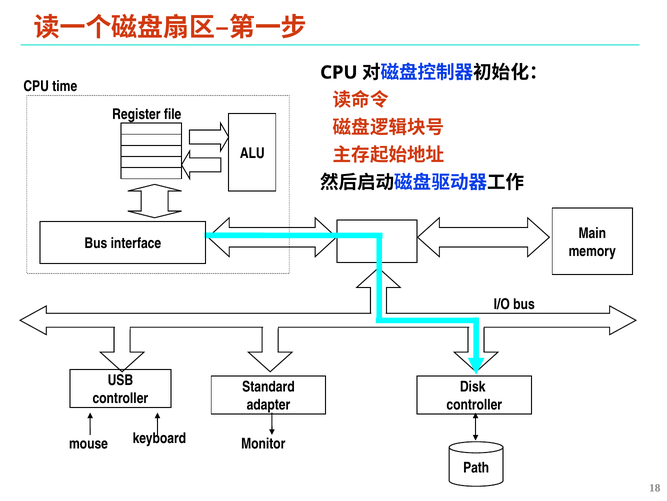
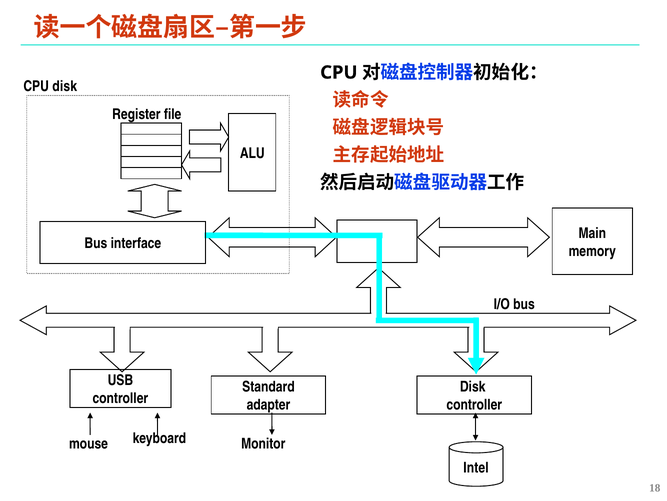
CPU time: time -> disk
Path: Path -> Intel
